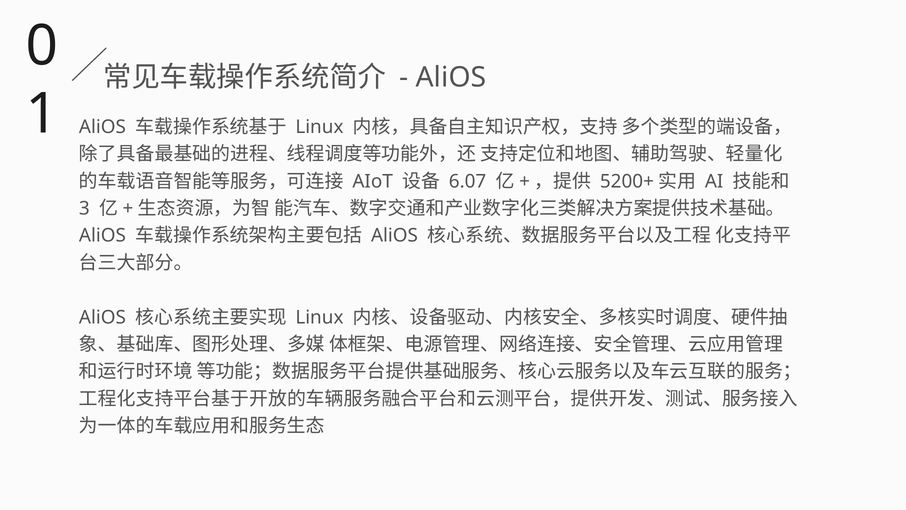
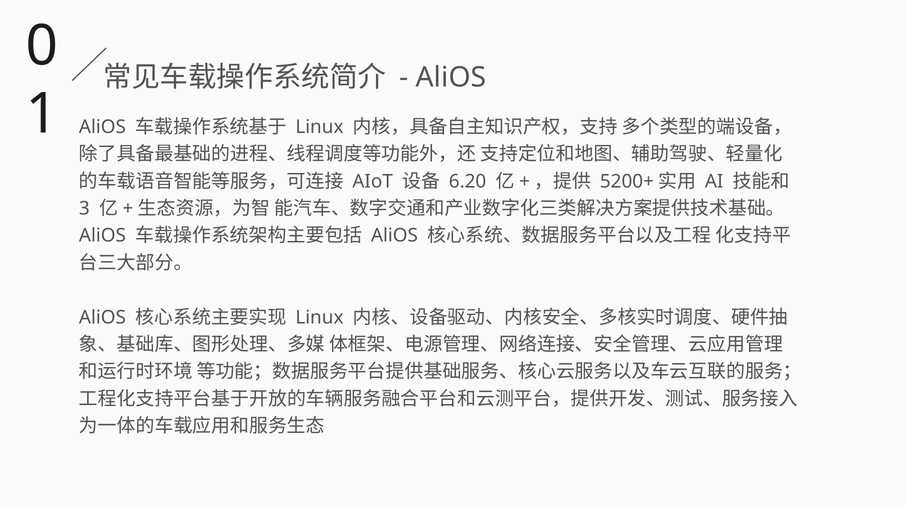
6.07: 6.07 -> 6.20
